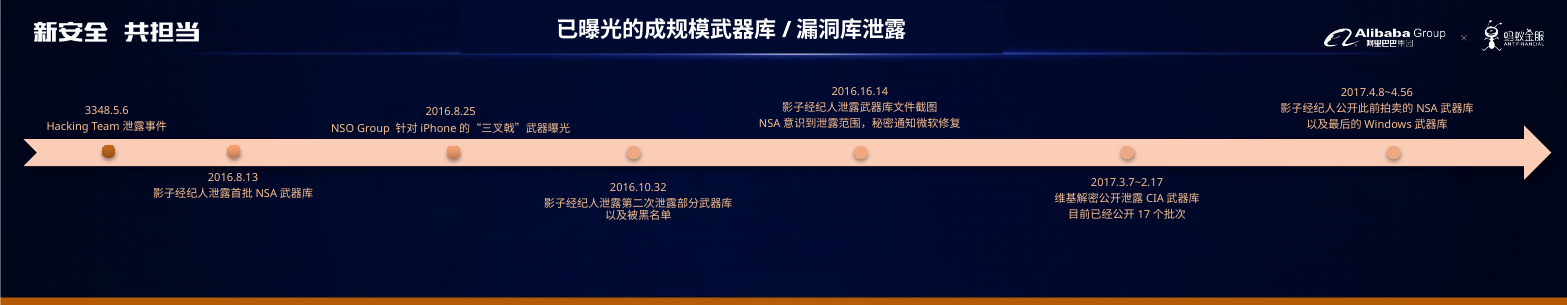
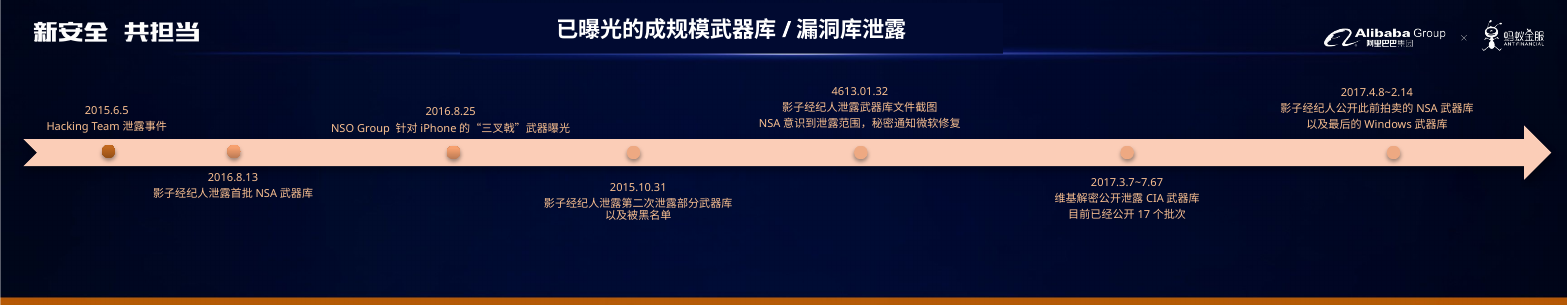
2016.16.14: 2016.16.14 -> 4613.01.32
2017.4.8~4.56: 2017.4.8~4.56 -> 2017.4.8~2.14
3348.5.6: 3348.5.6 -> 2015.6.5
2017.3.7~2.17: 2017.3.7~2.17 -> 2017.3.7~7.67
2016.10.32: 2016.10.32 -> 2015.10.31
